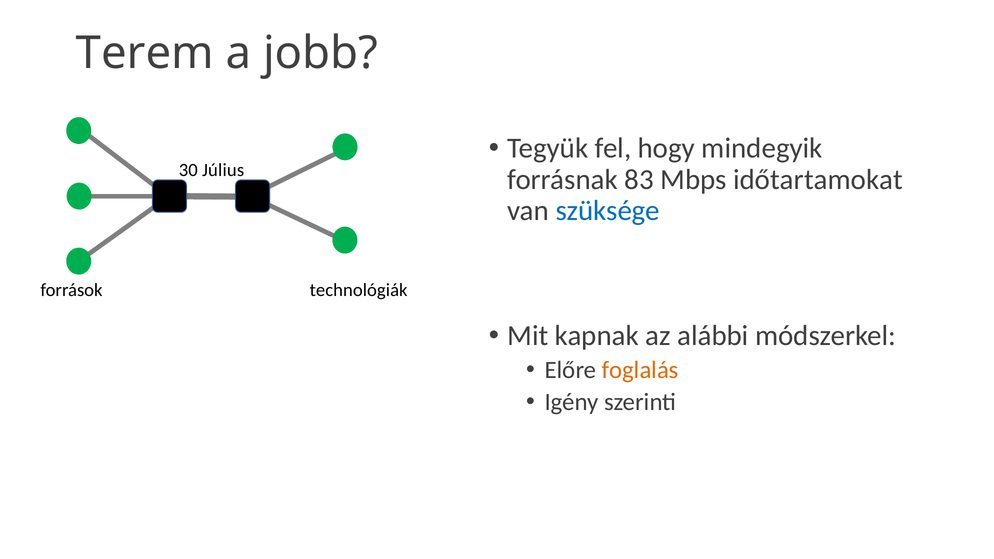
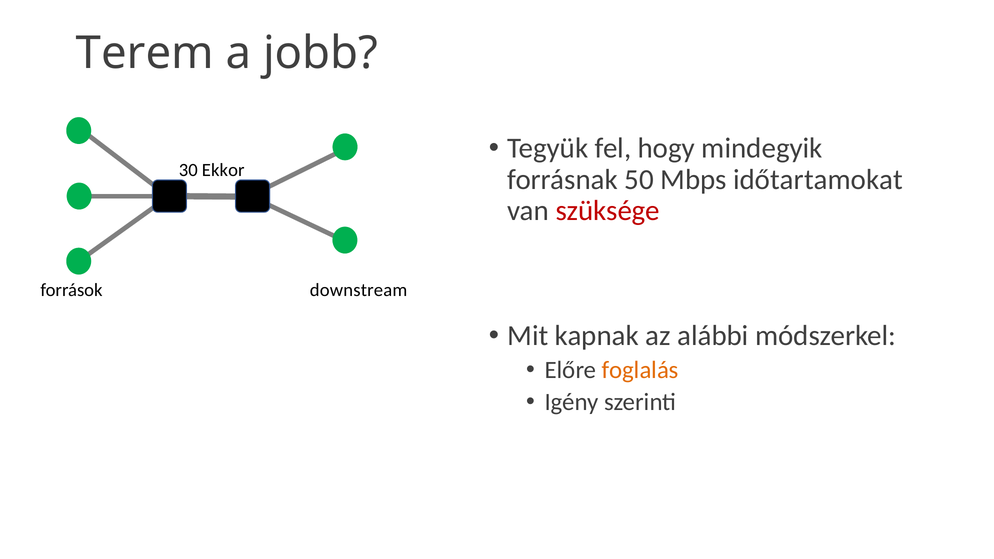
Július: Július -> Ekkor
83: 83 -> 50
szüksége colour: blue -> red
technológiák: technológiák -> downstream
